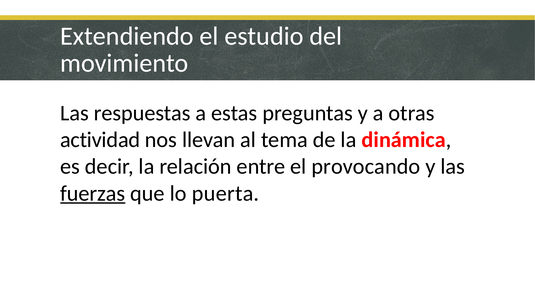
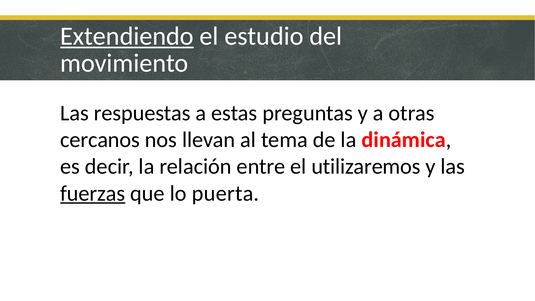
Extendiendo underline: none -> present
actividad: actividad -> cercanos
provocando: provocando -> utilizaremos
